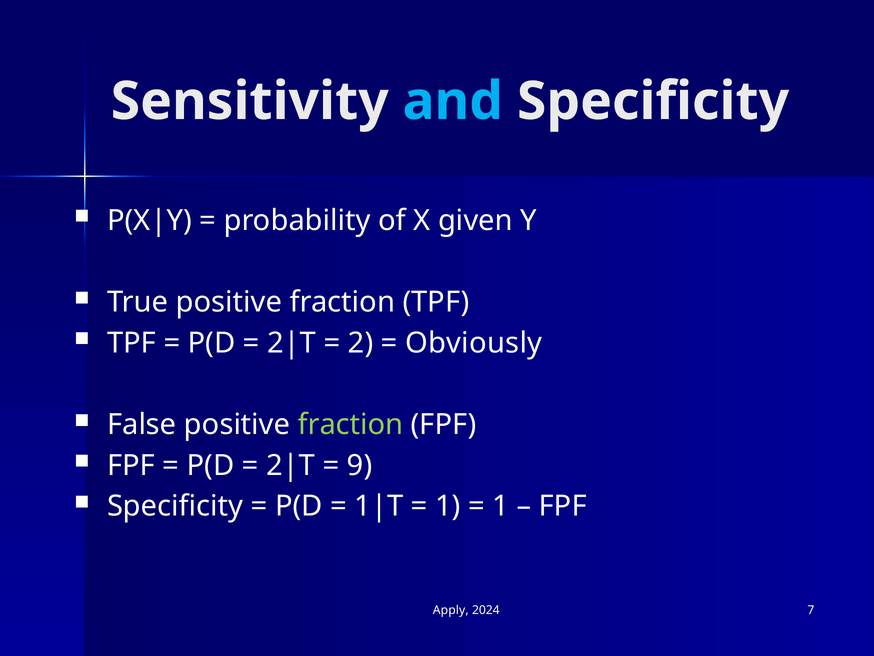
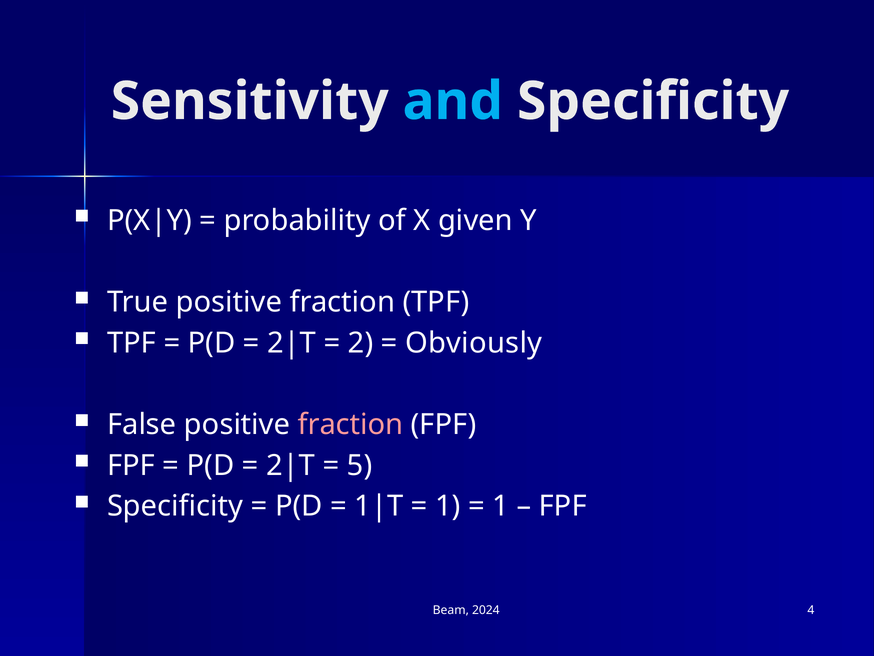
fraction at (350, 424) colour: light green -> pink
9: 9 -> 5
Apply: Apply -> Beam
7: 7 -> 4
